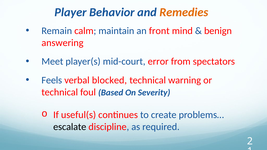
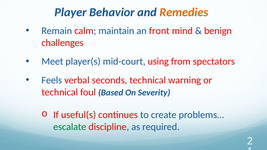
answering: answering -> challenges
error: error -> using
blocked: blocked -> seconds
escalate colour: black -> green
